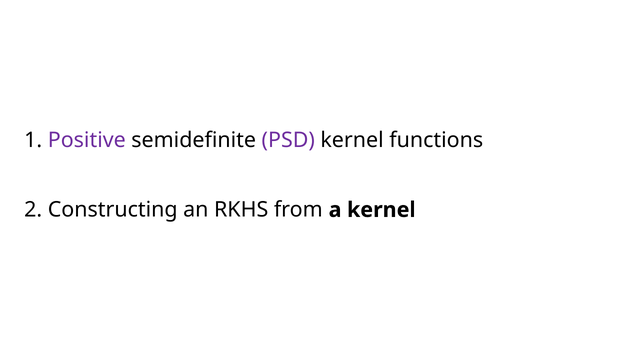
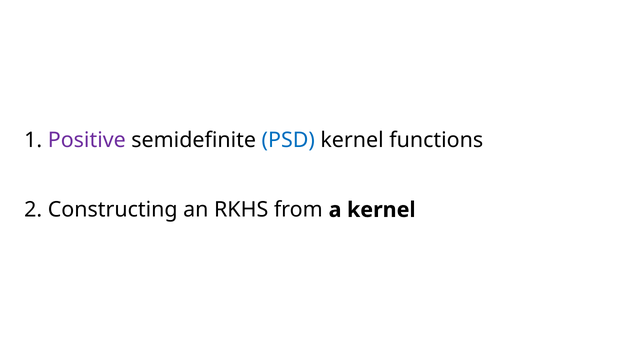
PSD colour: purple -> blue
